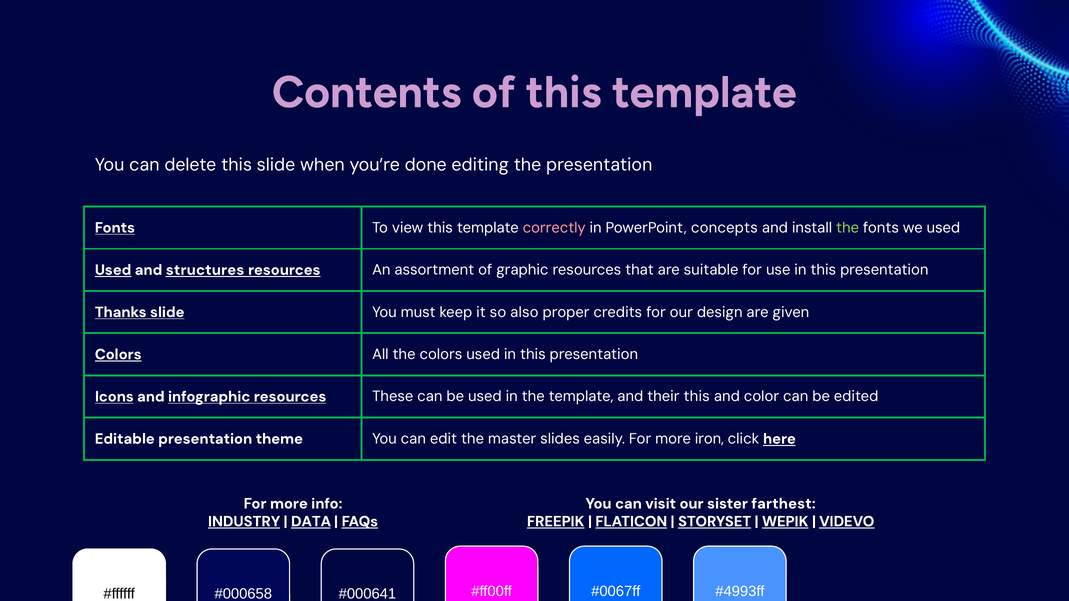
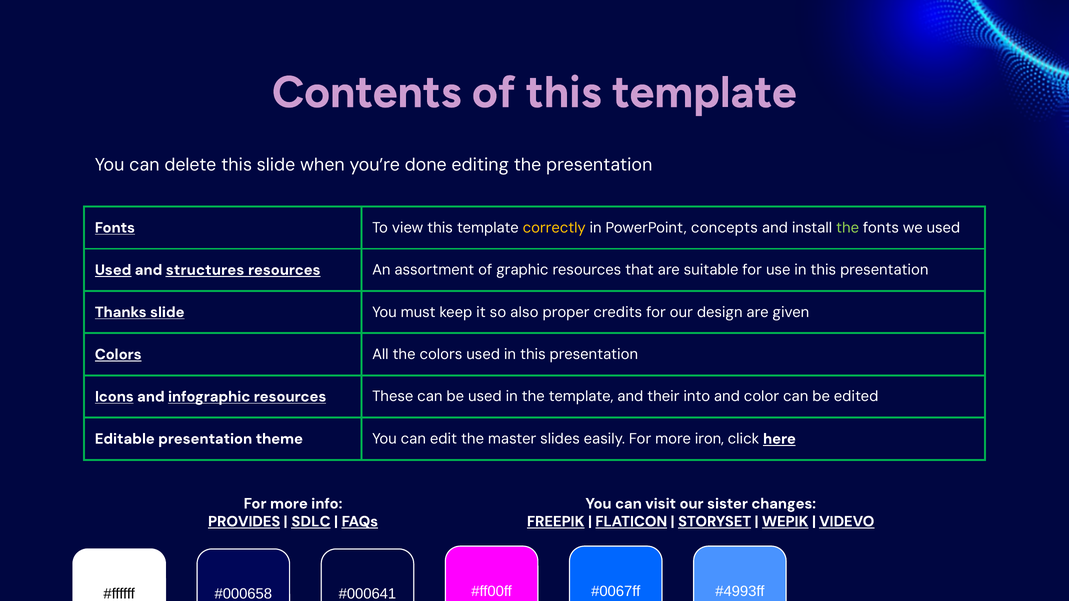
correctly colour: pink -> yellow
their this: this -> into
farthest: farthest -> changes
INDUSTRY: INDUSTRY -> PROVIDES
DATA: DATA -> SDLC
